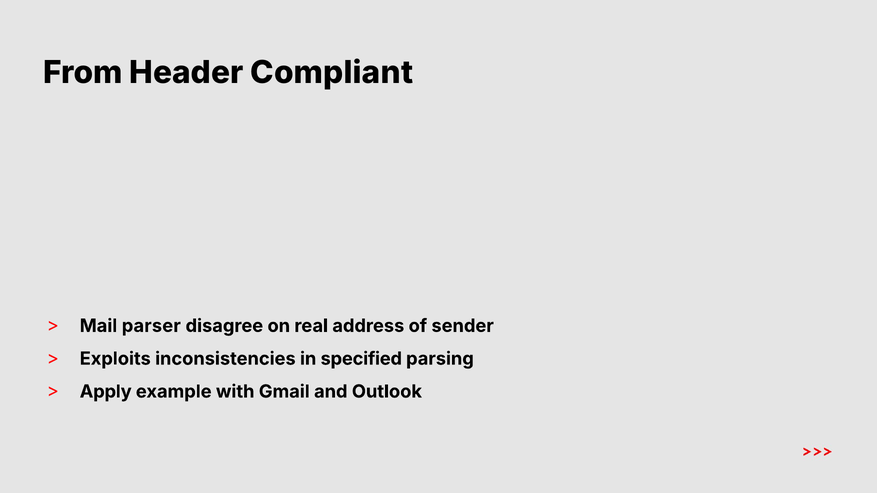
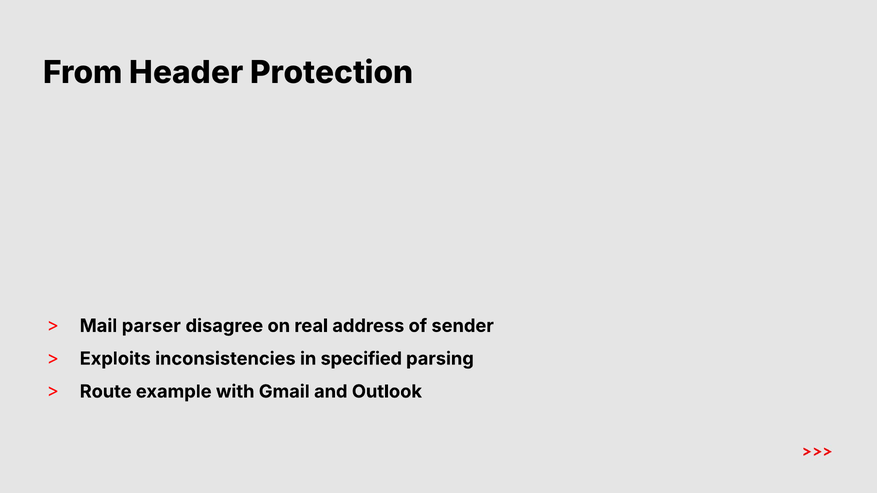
Compliant: Compliant -> Protection
Apply: Apply -> Route
